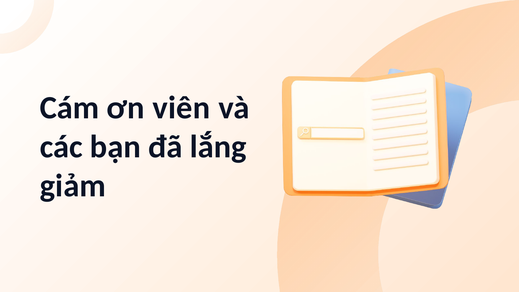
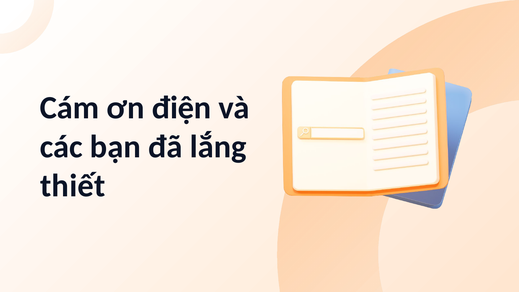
viên: viên -> điện
giảm: giảm -> thiết
